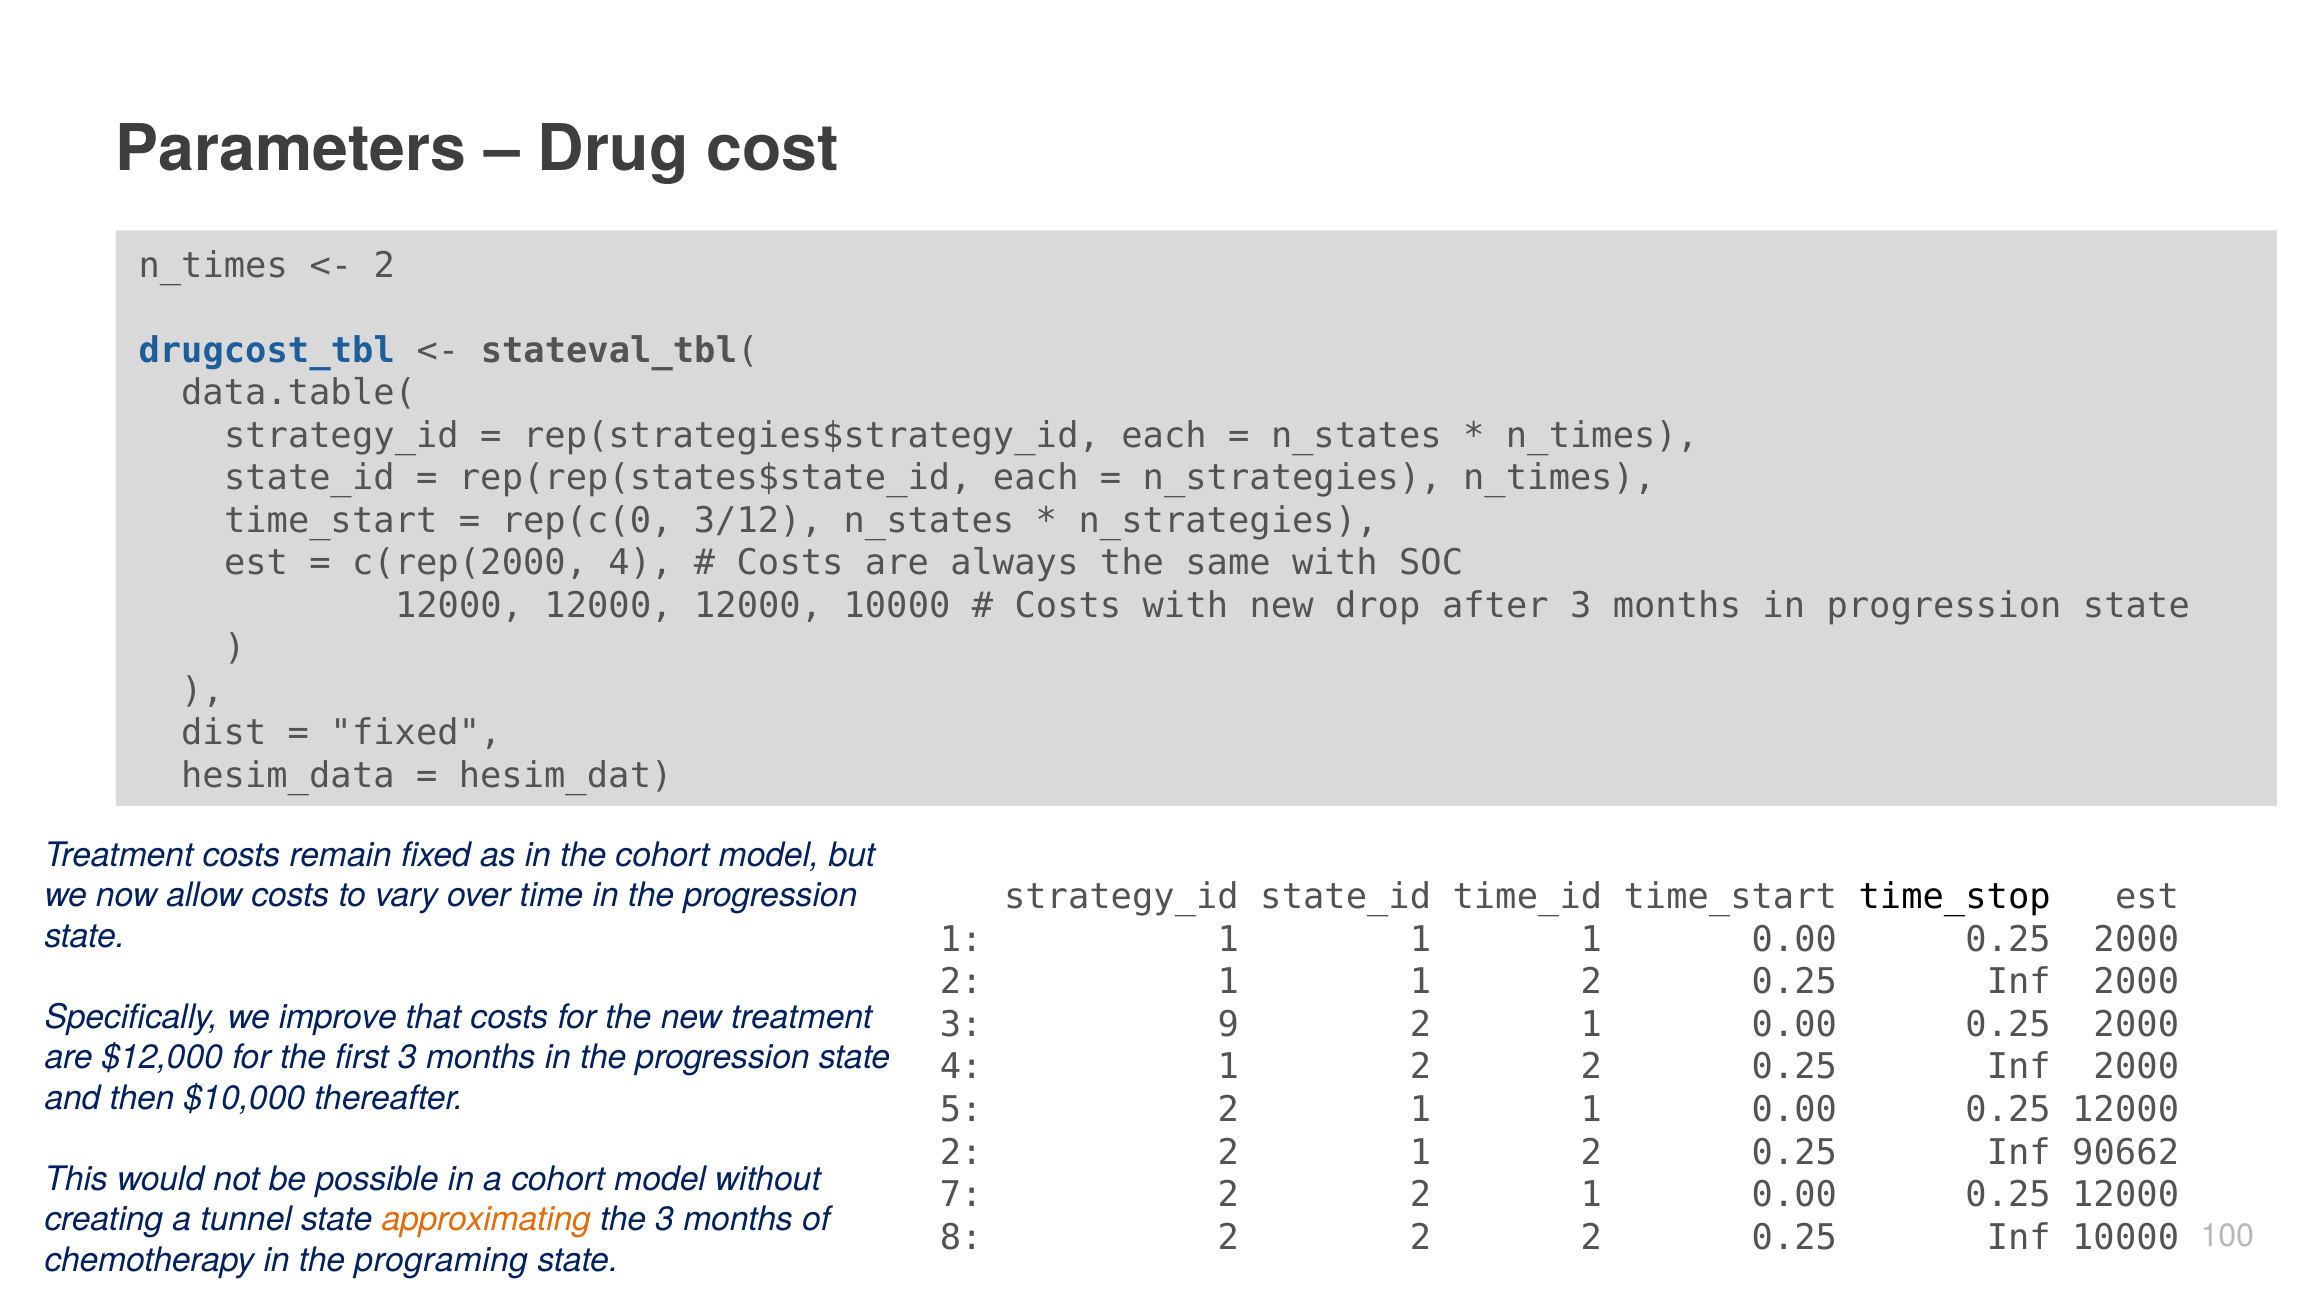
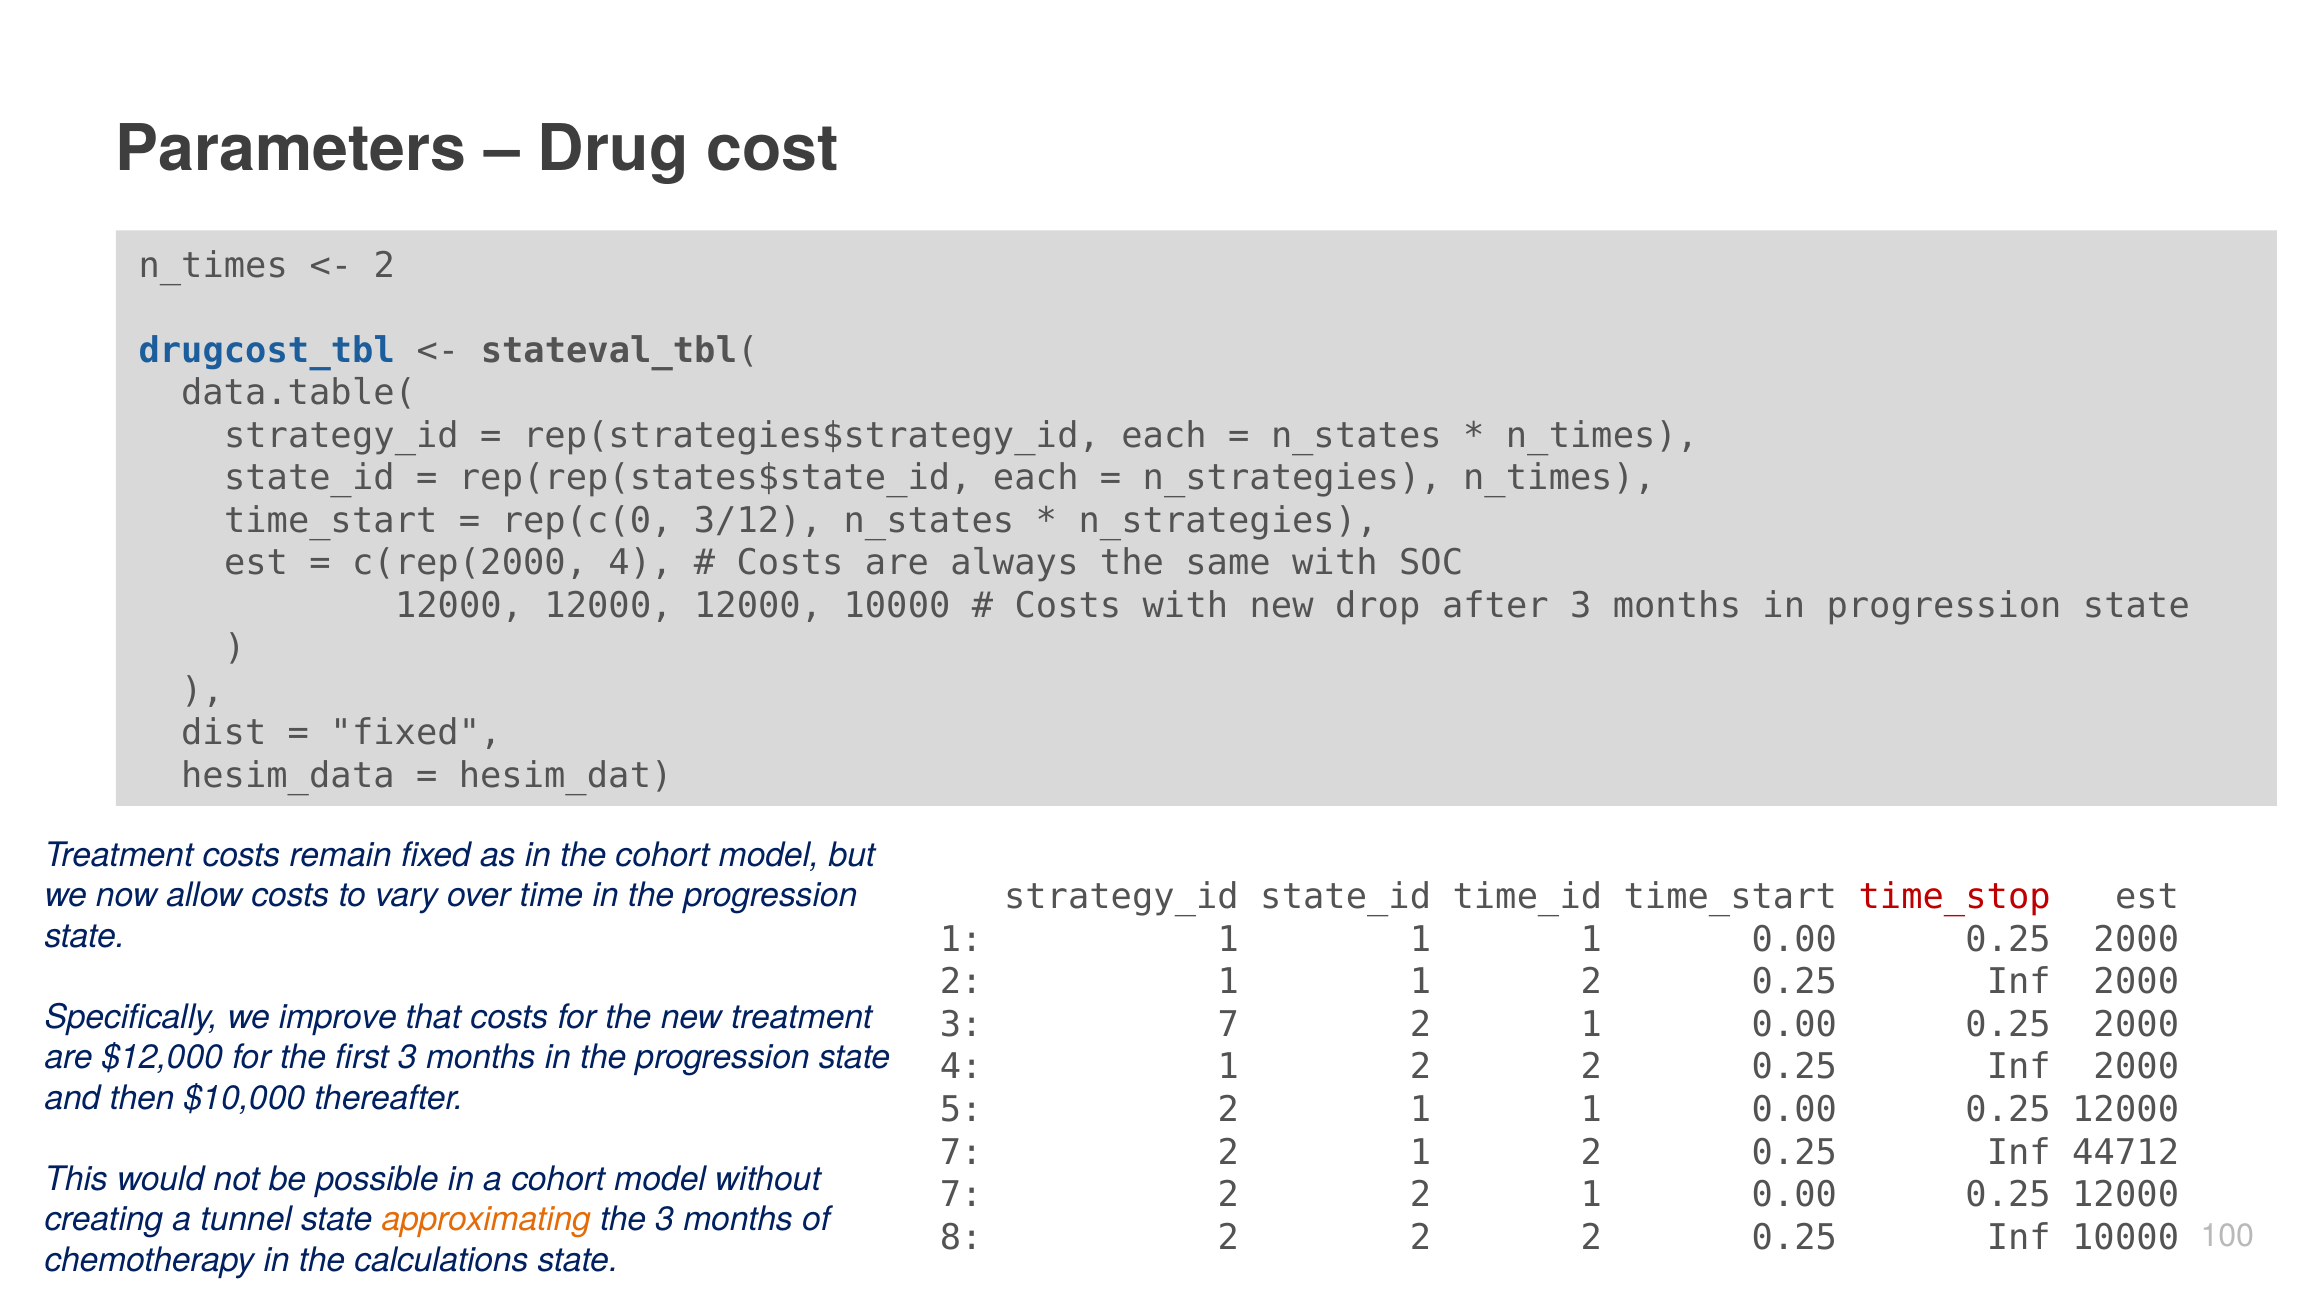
time_stop colour: black -> red
3 9: 9 -> 7
2 at (961, 1152): 2 -> 7
90662: 90662 -> 44712
programing: programing -> calculations
